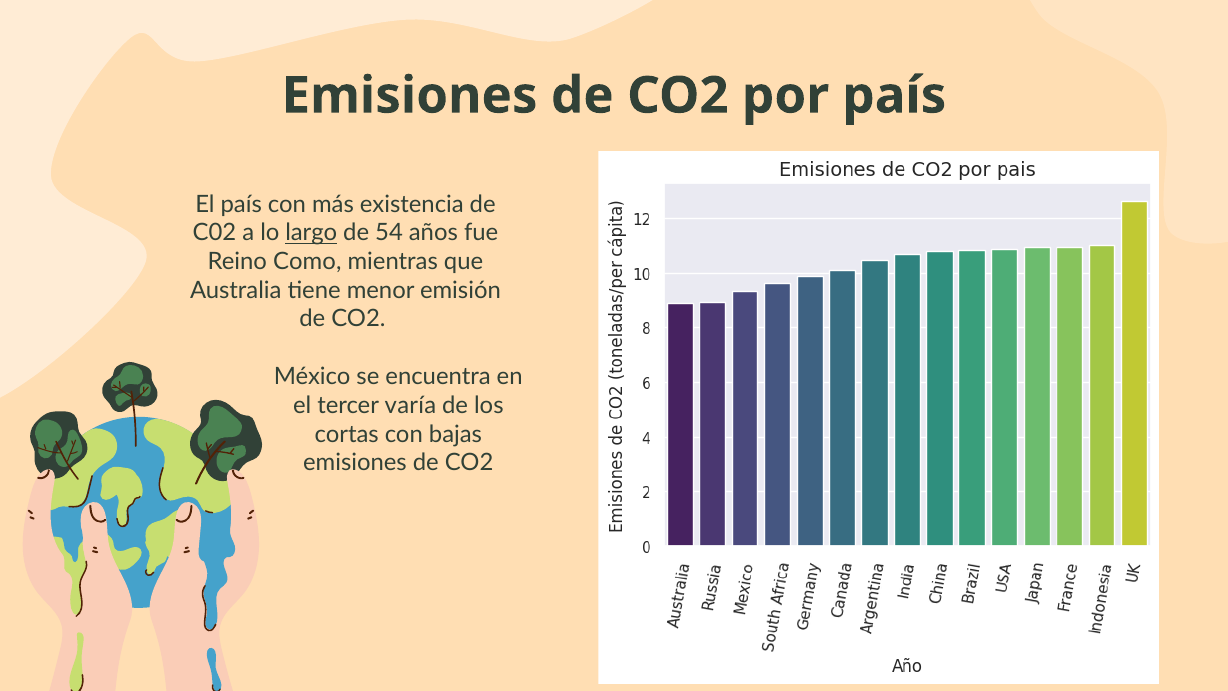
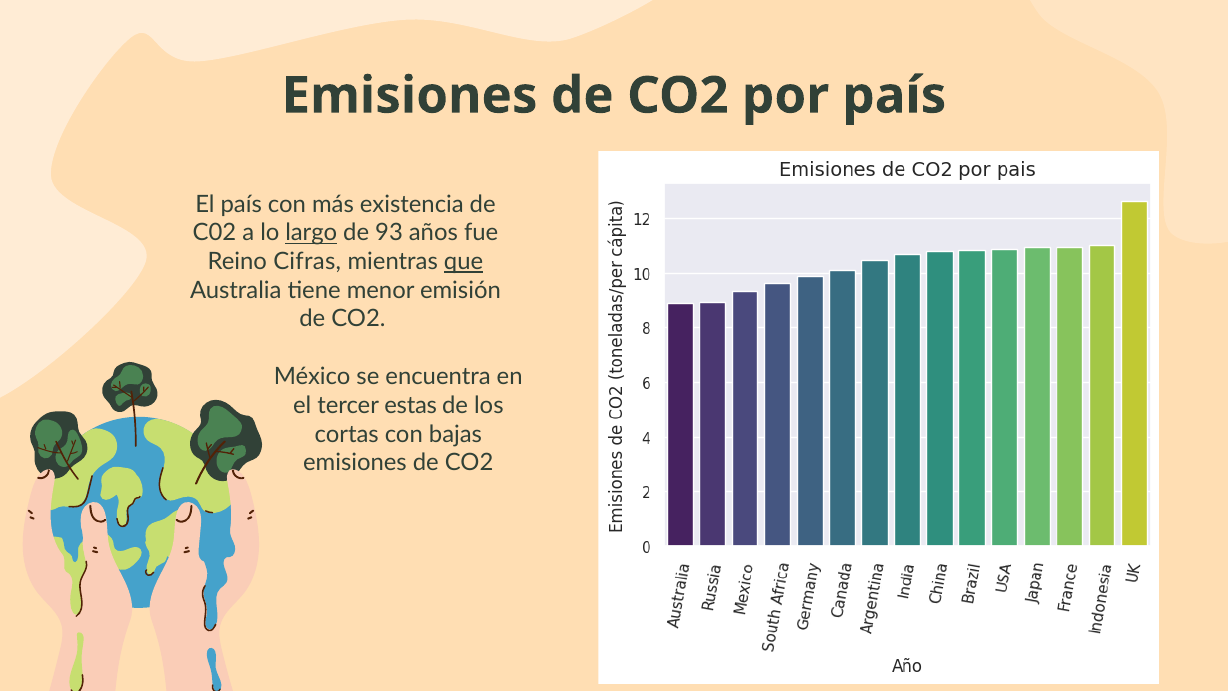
54: 54 -> 93
Como: Como -> Cifras
que underline: none -> present
varía: varía -> estas
